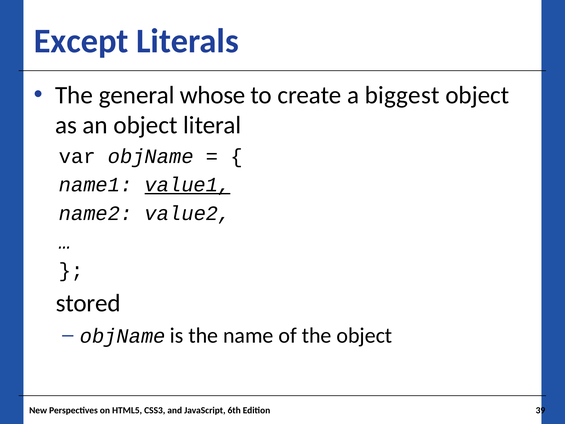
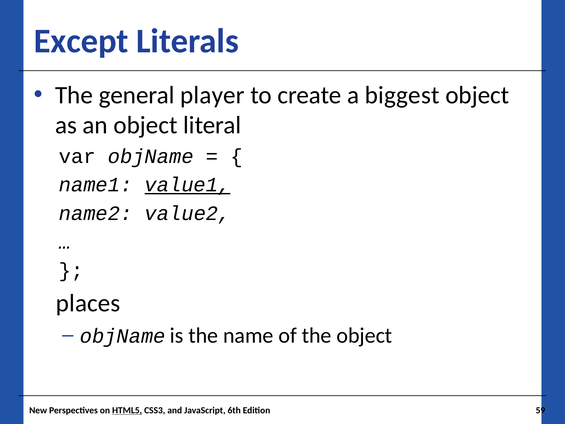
whose: whose -> player
stored: stored -> places
HTML5 underline: none -> present
39: 39 -> 59
